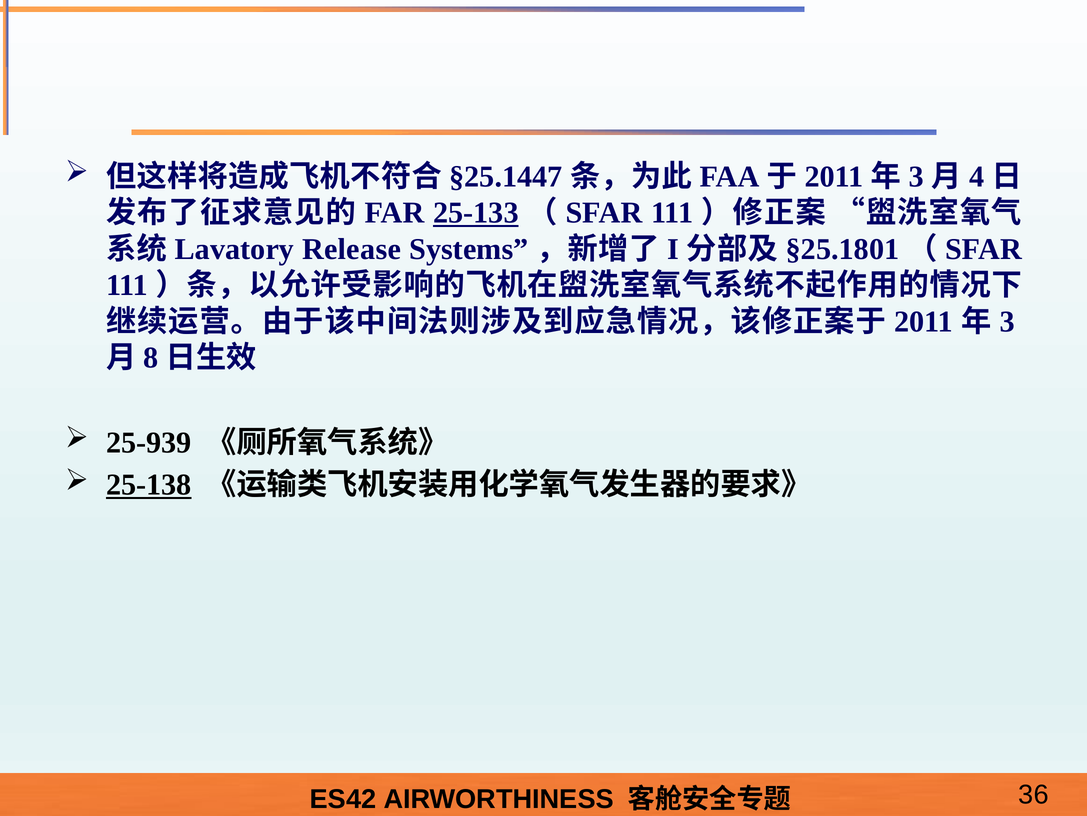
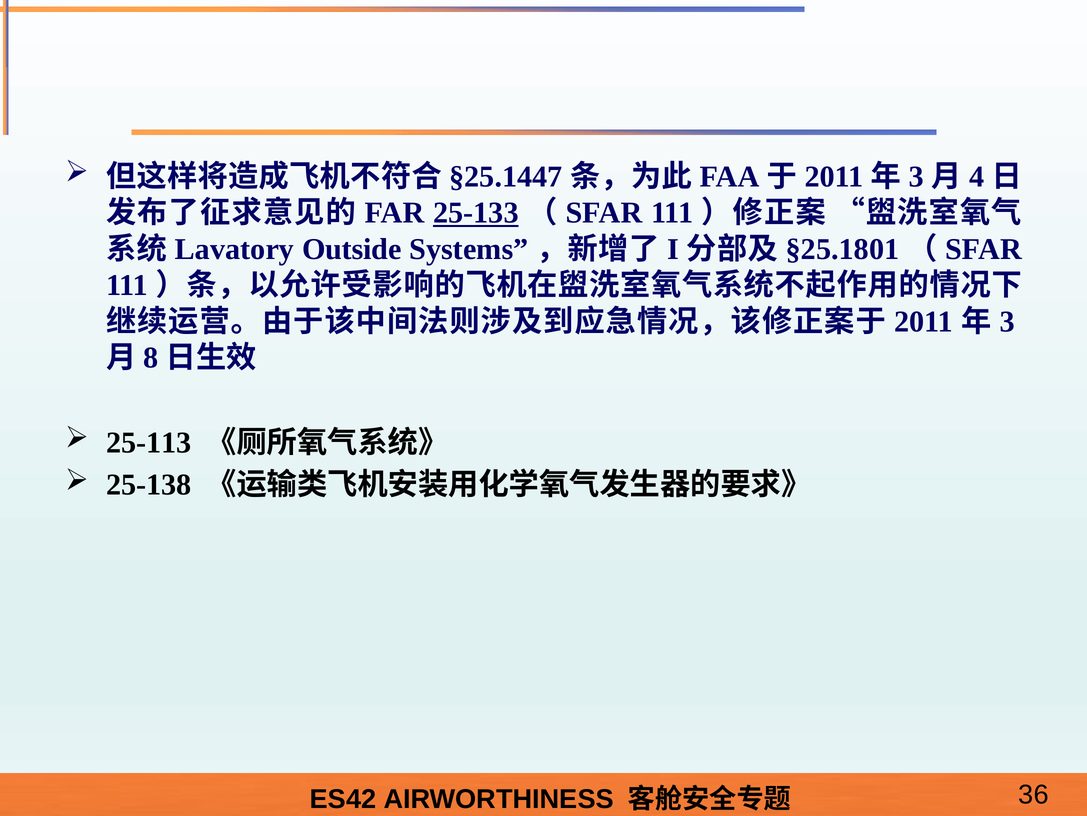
Release: Release -> Outside
25-939: 25-939 -> 25-113
25-138 underline: present -> none
